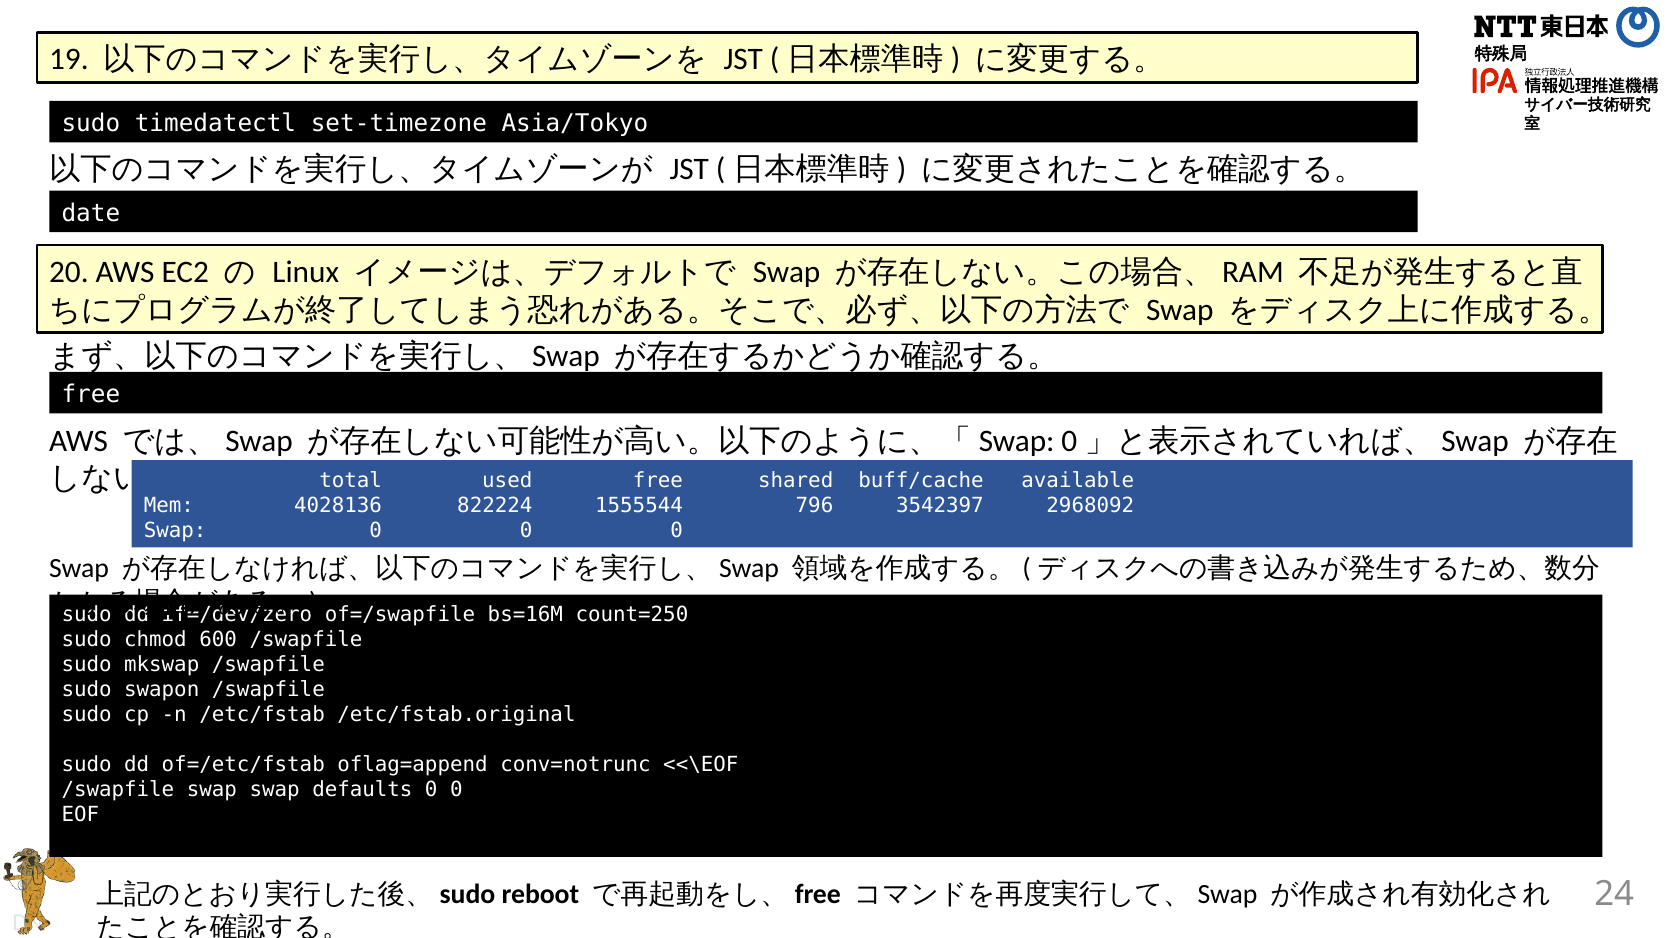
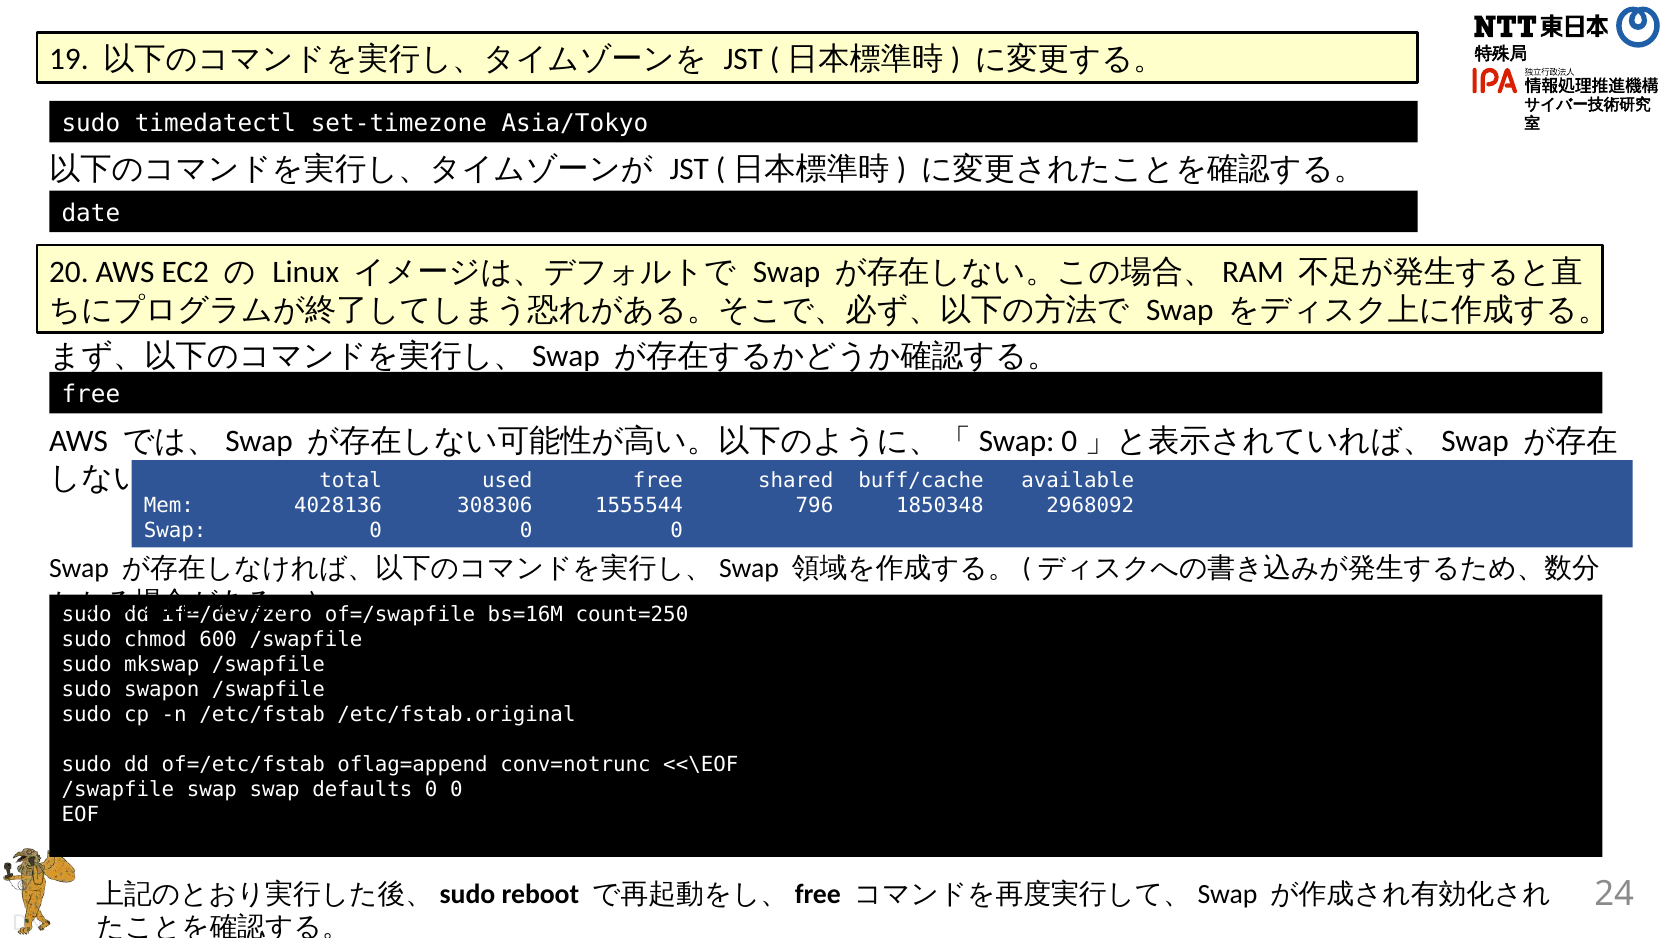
822224: 822224 -> 308306
3542397: 3542397 -> 1850348
